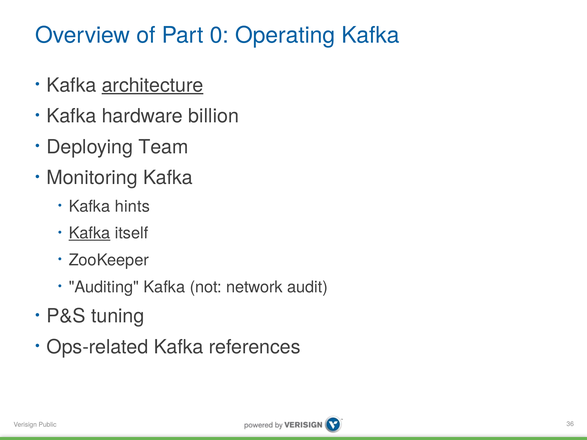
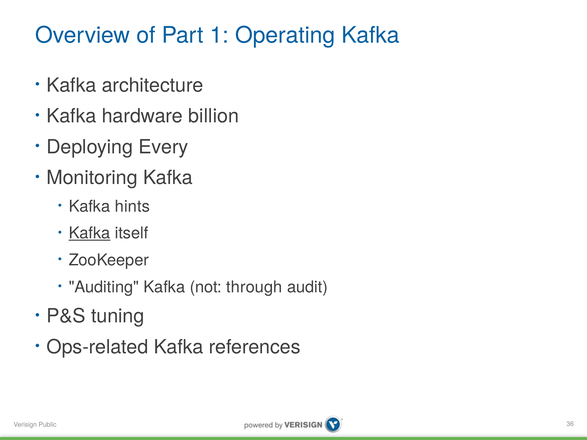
0: 0 -> 1
architecture underline: present -> none
Team: Team -> Every
network: network -> through
